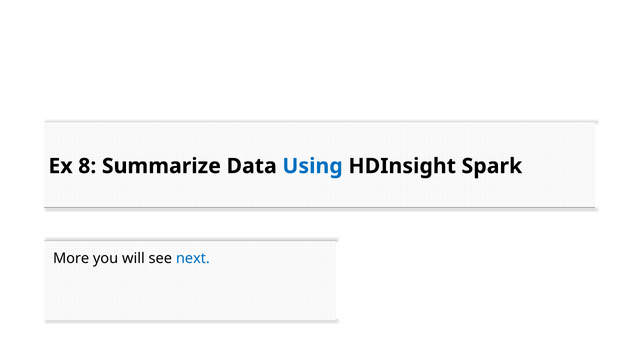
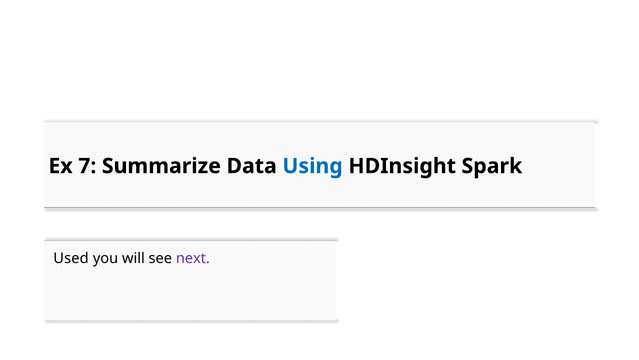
8: 8 -> 7
More: More -> Used
next colour: blue -> purple
